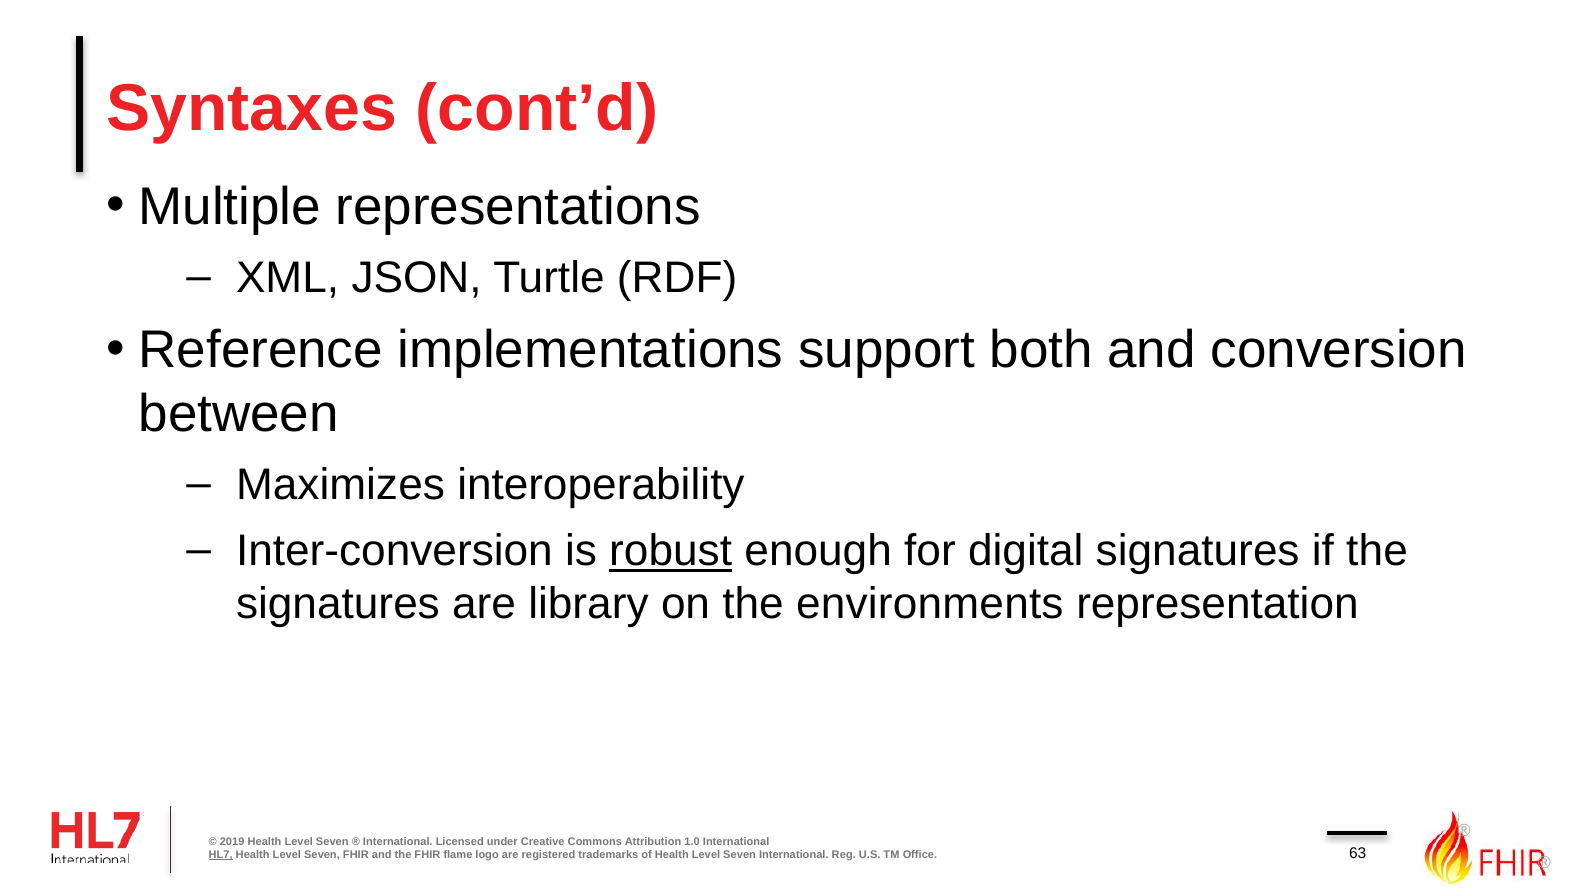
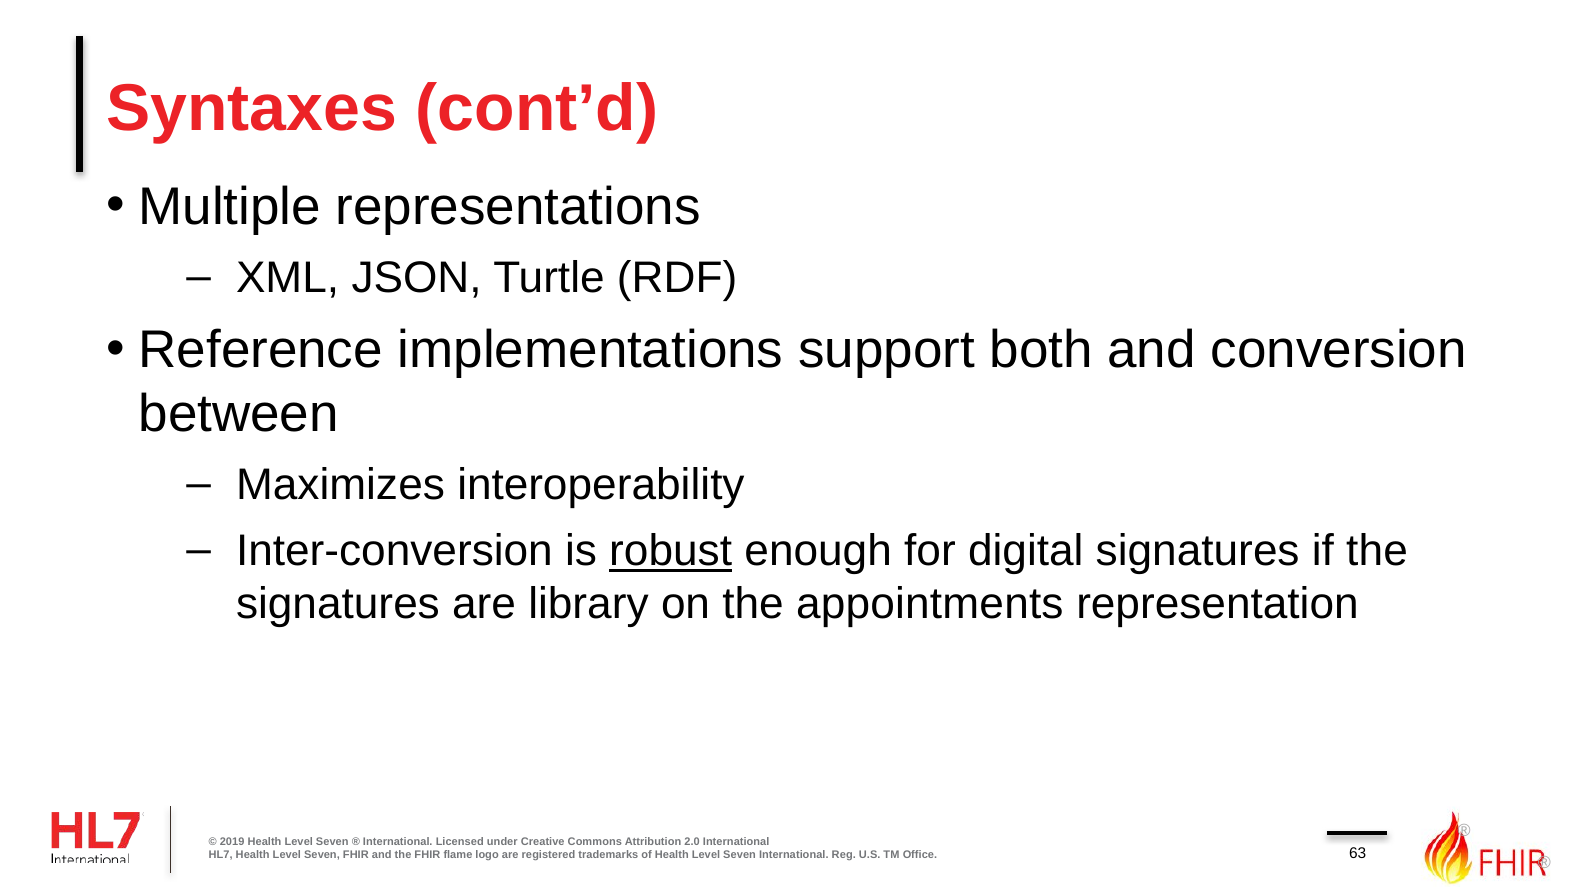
environments: environments -> appointments
1.0: 1.0 -> 2.0
HL7 underline: present -> none
